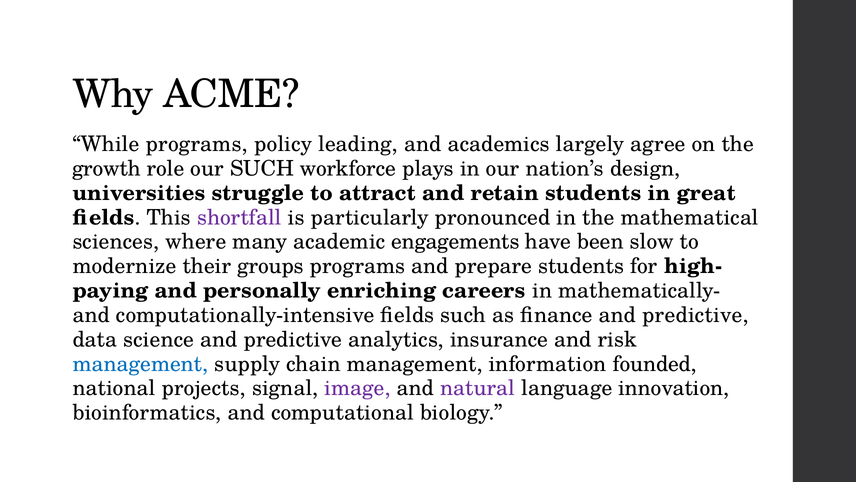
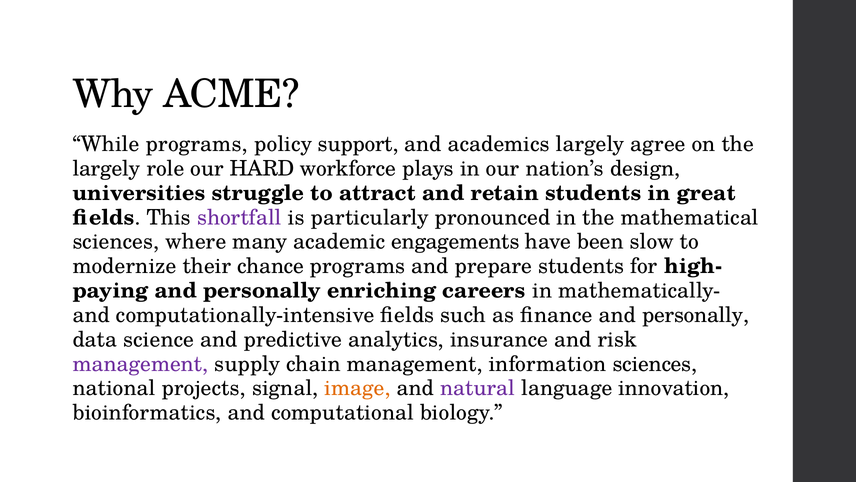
leading: leading -> support
growth at (107, 168): growth -> largely
our SUCH: SUCH -> HARD
groups: groups -> chance
finance and predictive: predictive -> personally
management at (140, 364) colour: blue -> purple
information founded: founded -> sciences
image colour: purple -> orange
